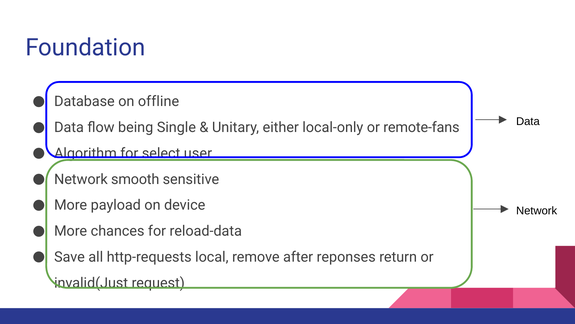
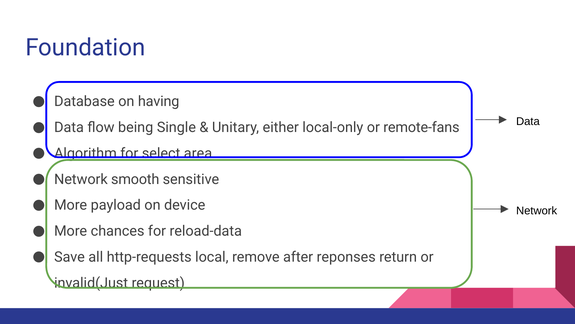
offline: offline -> having
user: user -> area
